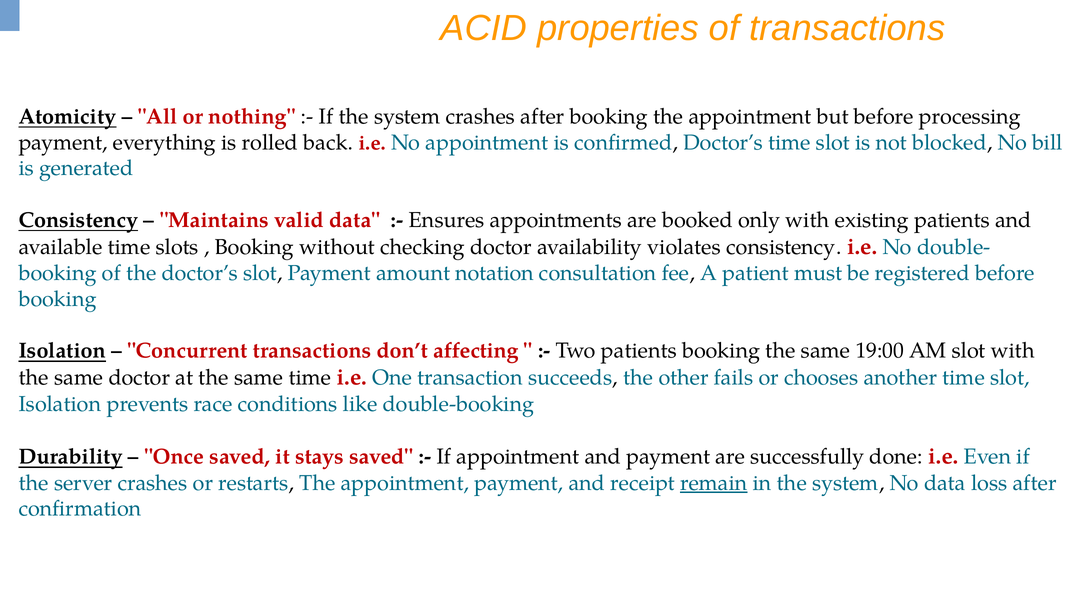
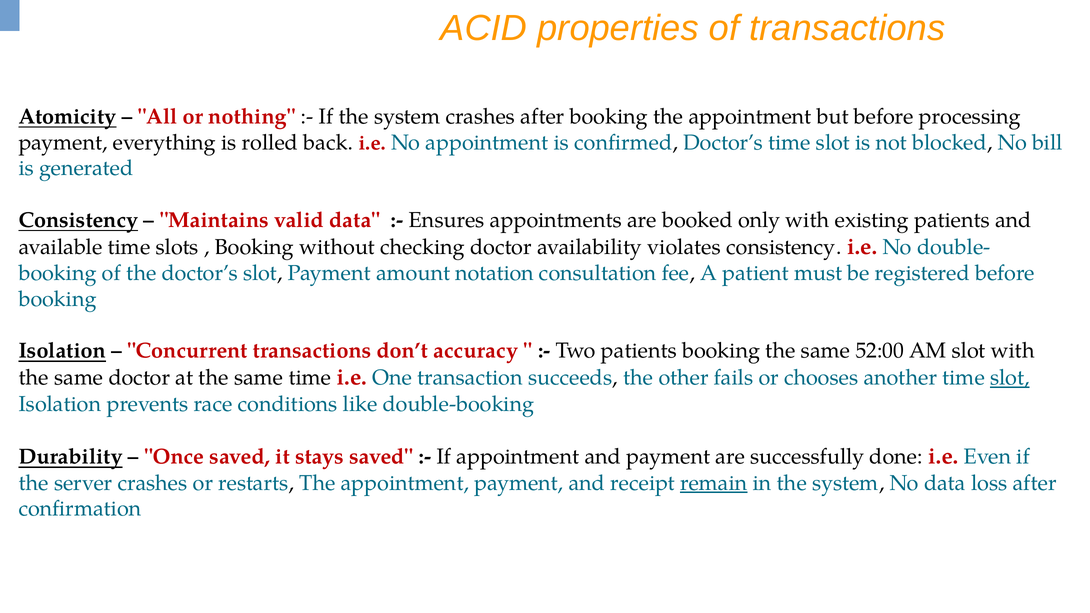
affecting: affecting -> accuracy
19:00: 19:00 -> 52:00
slot at (1010, 378) underline: none -> present
